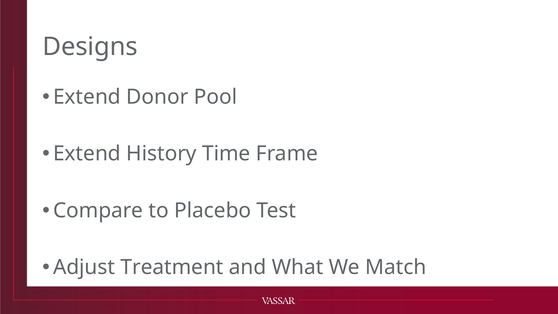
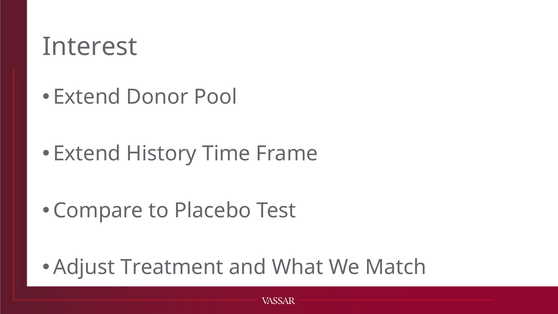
Designs: Designs -> Interest
